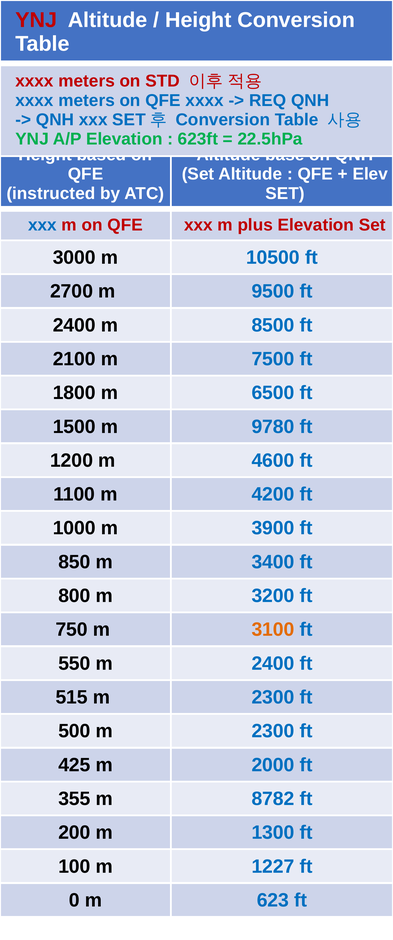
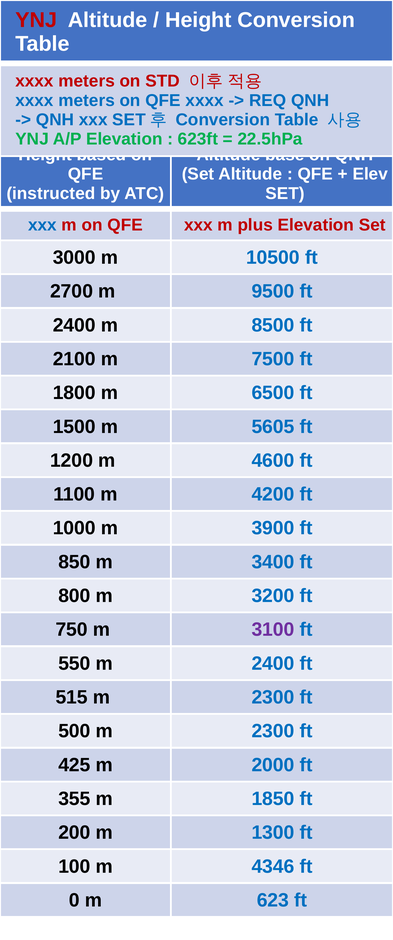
9780: 9780 -> 5605
3100 colour: orange -> purple
8782: 8782 -> 1850
1227: 1227 -> 4346
